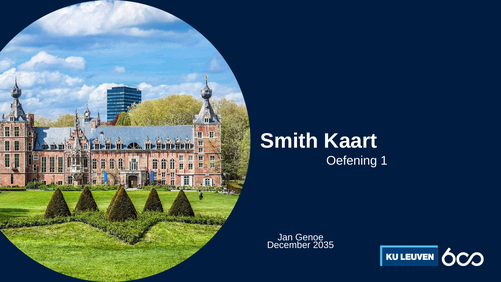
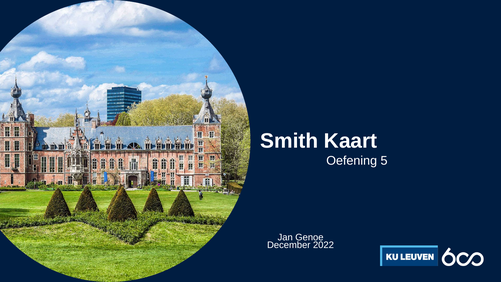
1: 1 -> 5
2035: 2035 -> 2022
